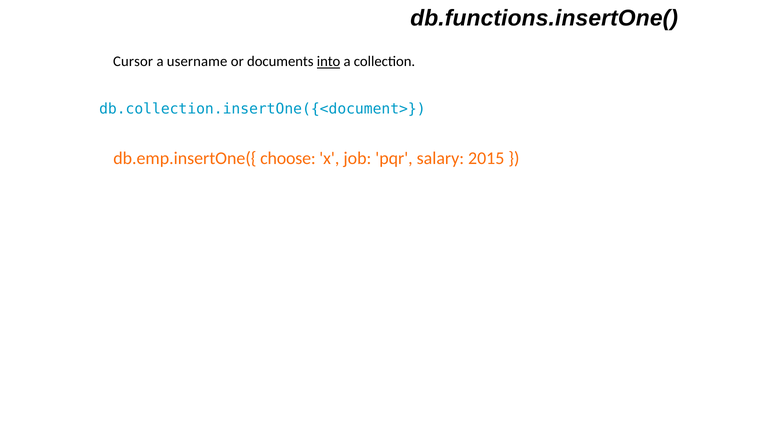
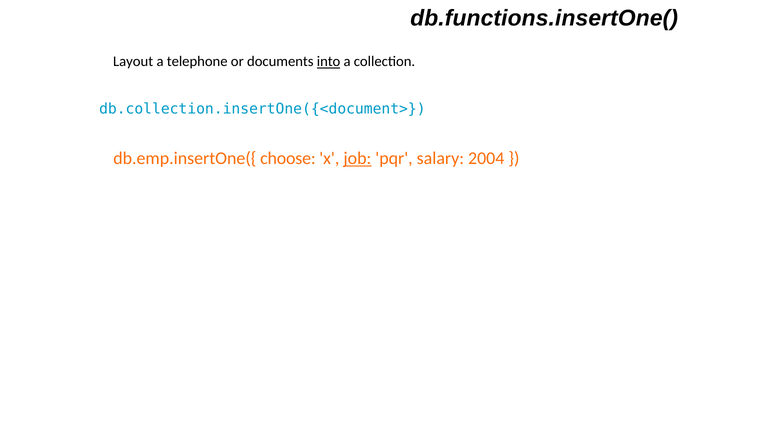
Cursor: Cursor -> Layout
username: username -> telephone
job underline: none -> present
2015: 2015 -> 2004
